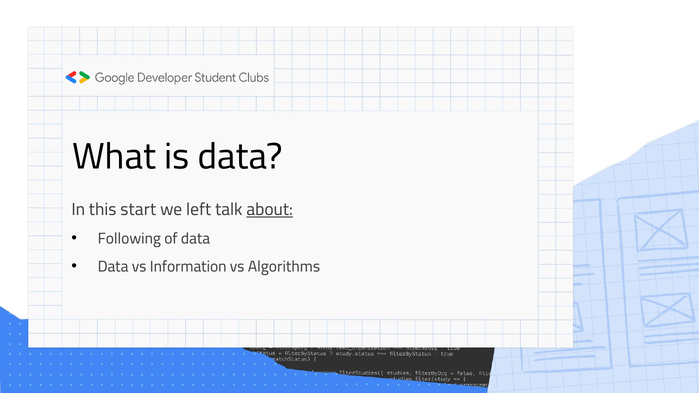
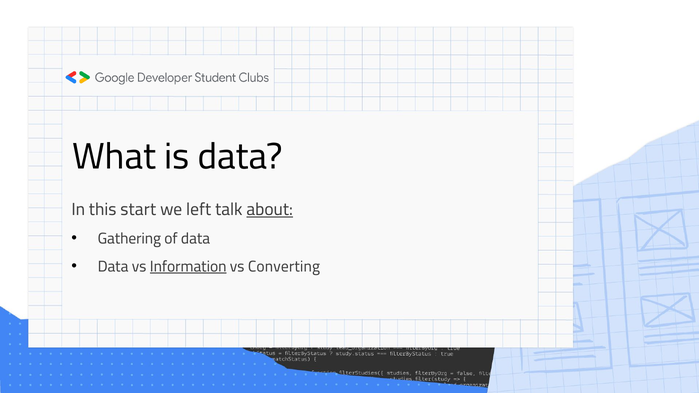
Following: Following -> Gathering
Information underline: none -> present
Algorithms: Algorithms -> Converting
